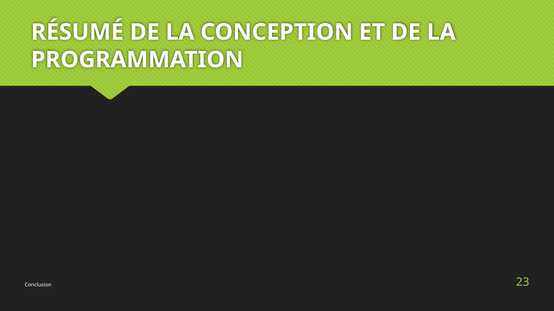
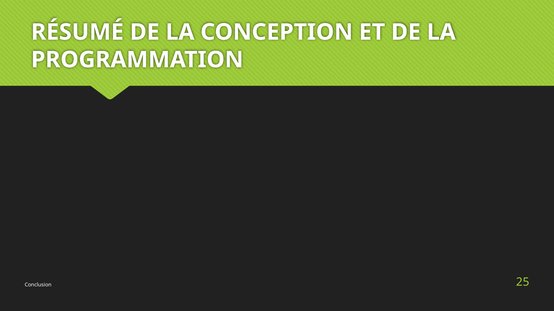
23: 23 -> 25
